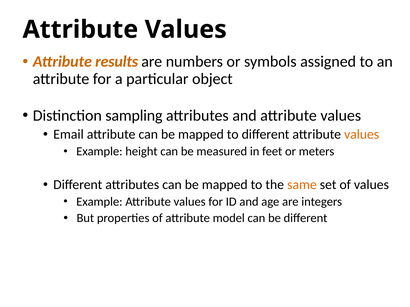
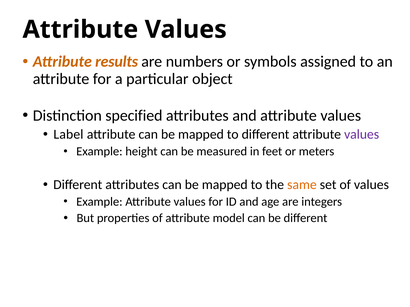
sampling: sampling -> specified
Email: Email -> Label
values at (362, 135) colour: orange -> purple
